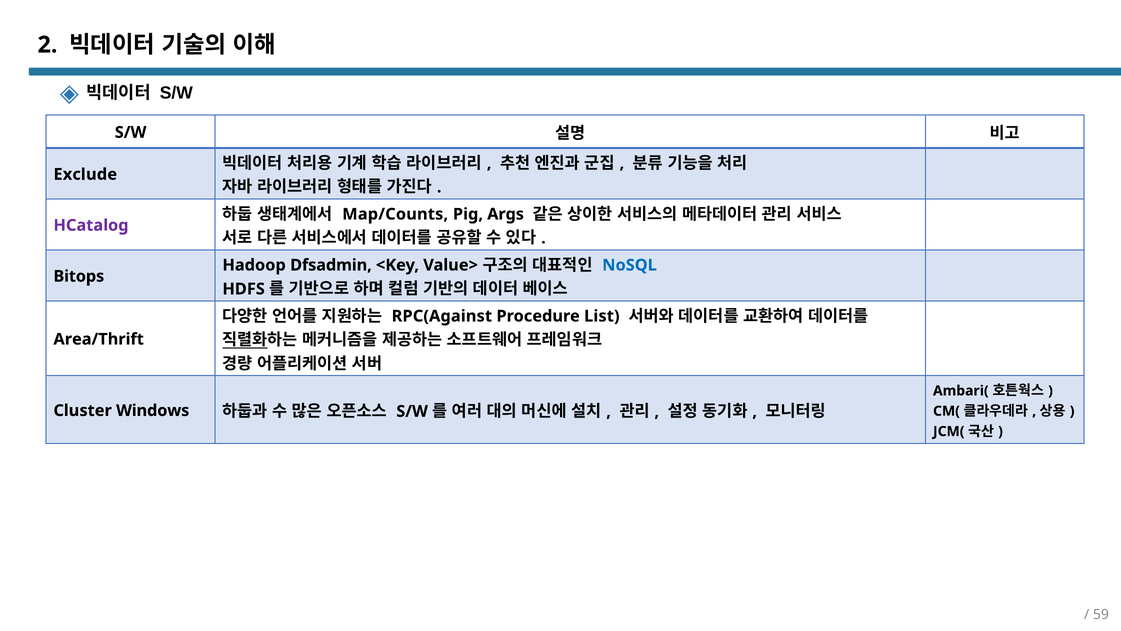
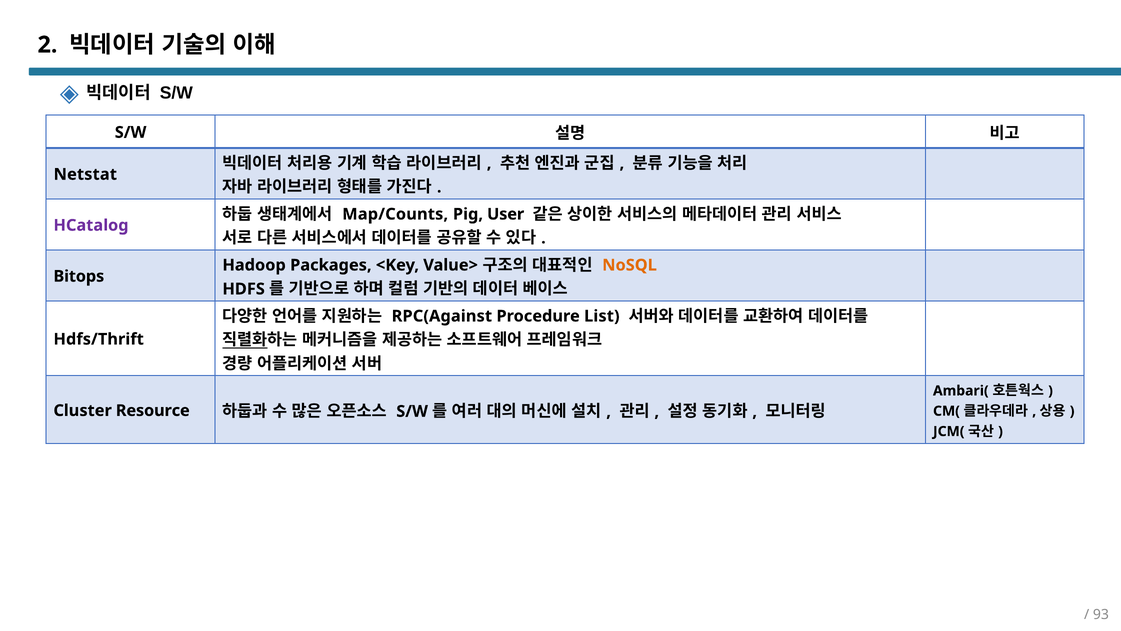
Exclude: Exclude -> Netstat
Args: Args -> User
Dfsadmin: Dfsadmin -> Packages
NoSQL colour: blue -> orange
Area/Thrift: Area/Thrift -> Hdfs/Thrift
Windows: Windows -> Resource
59: 59 -> 93
